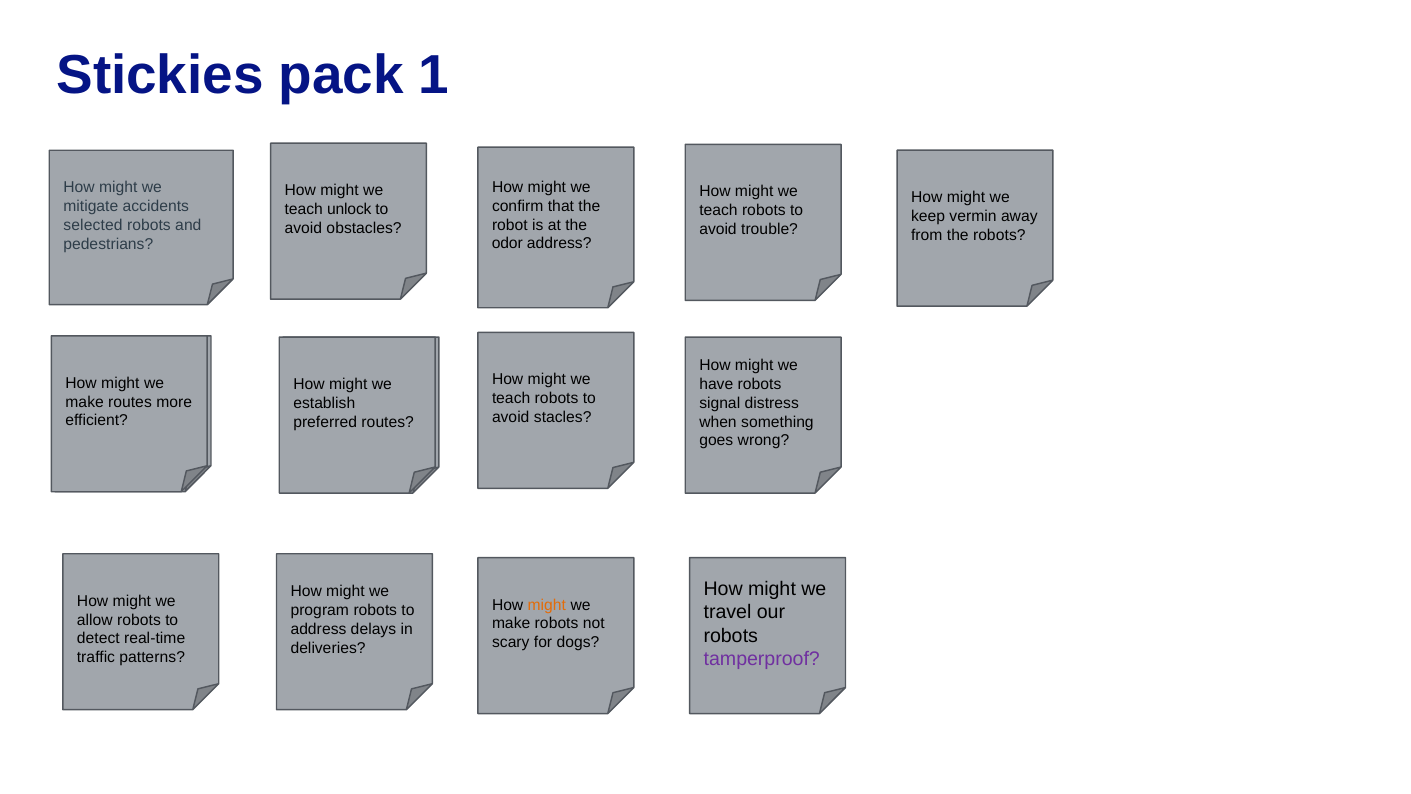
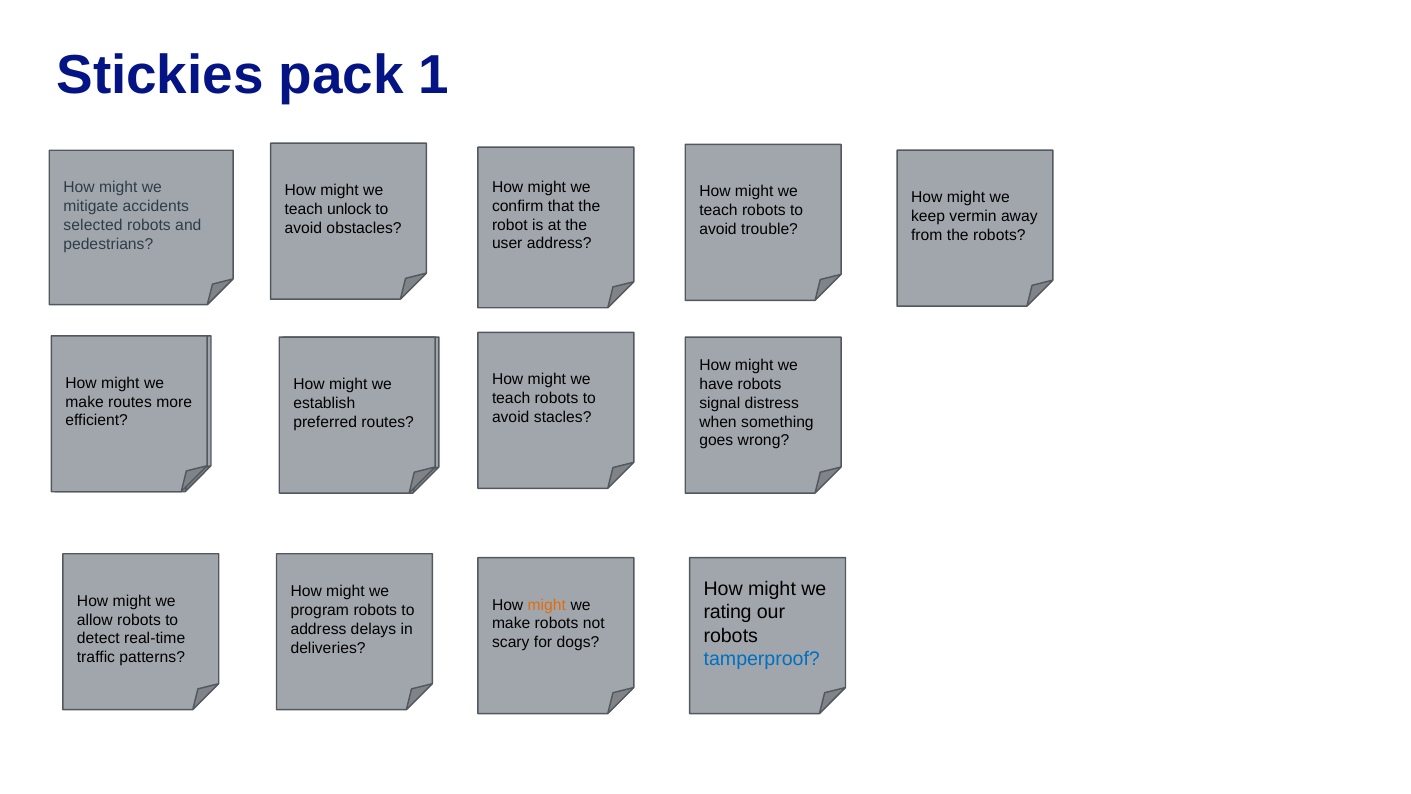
odor: odor -> user
travel: travel -> rating
tamperproof colour: purple -> blue
